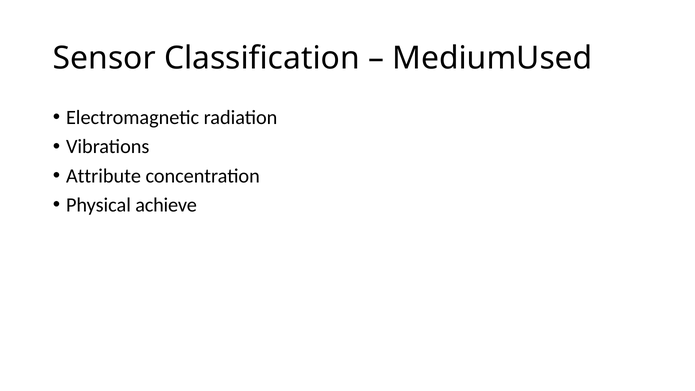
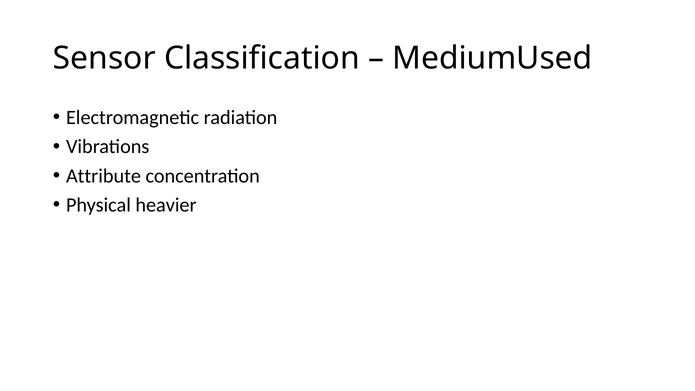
achieve: achieve -> heavier
